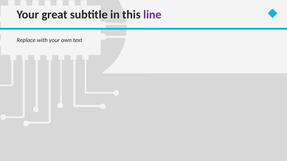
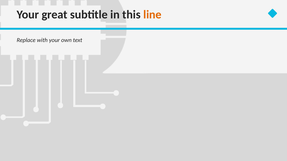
line colour: purple -> orange
